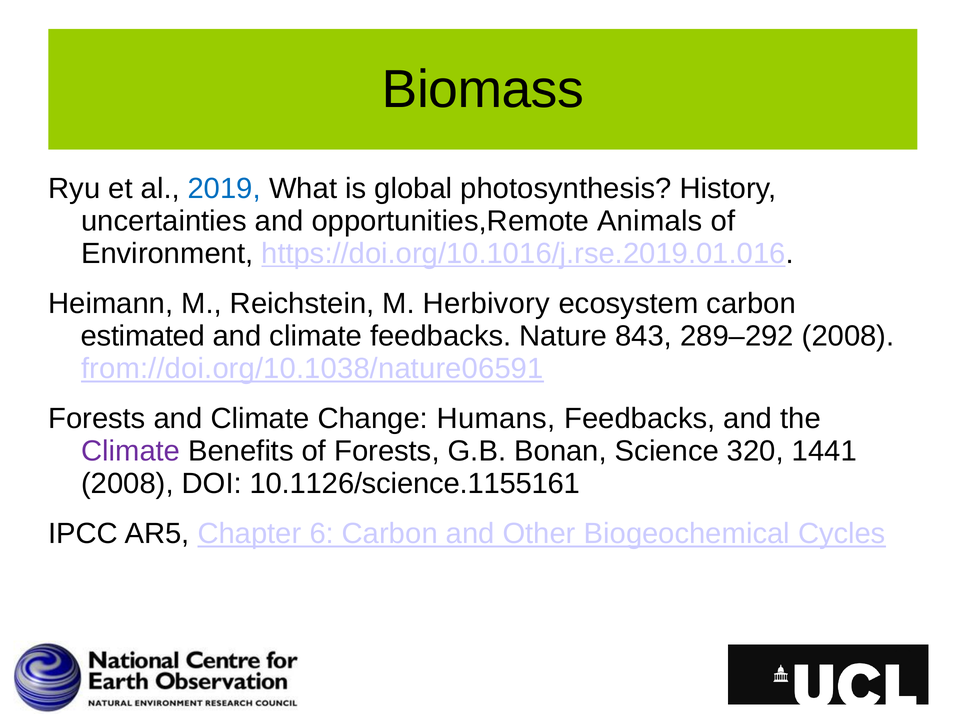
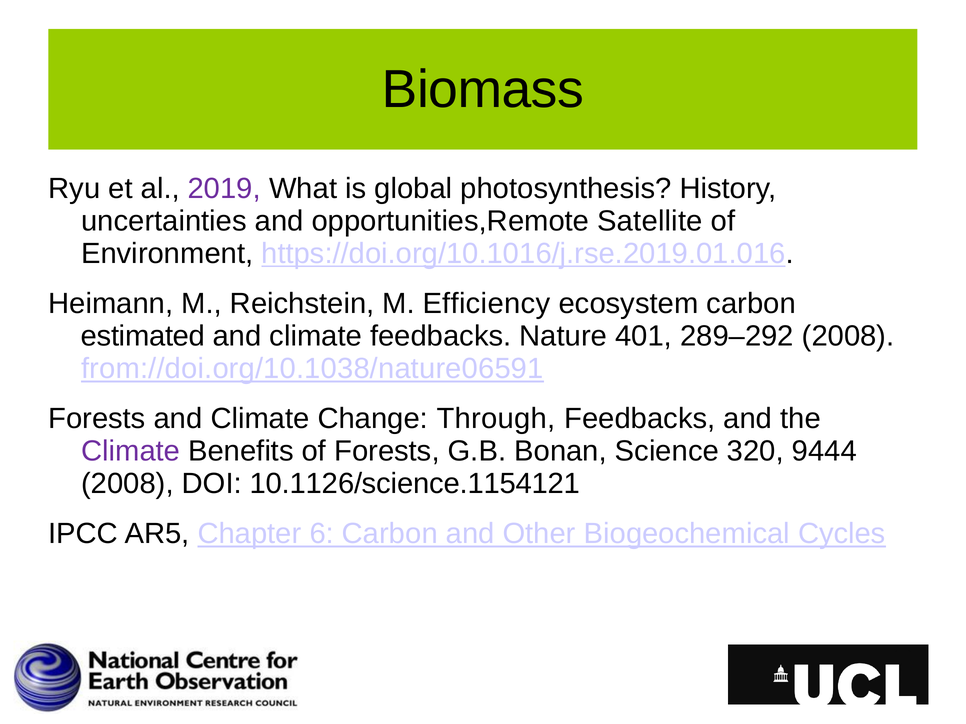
2019 colour: blue -> purple
Animals: Animals -> Satellite
Herbivory: Herbivory -> Efficiency
843: 843 -> 401
Humans: Humans -> Through
1441: 1441 -> 9444
10.1126/science.1155161: 10.1126/science.1155161 -> 10.1126/science.1154121
